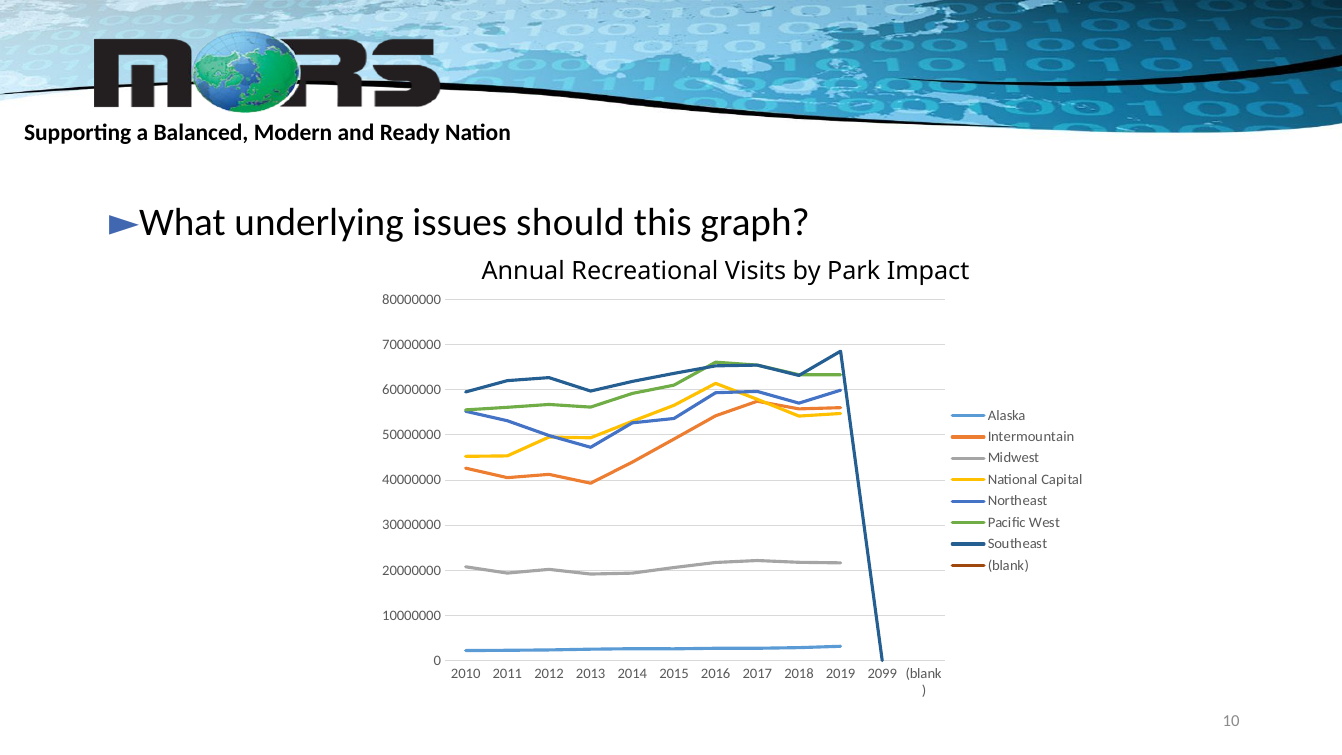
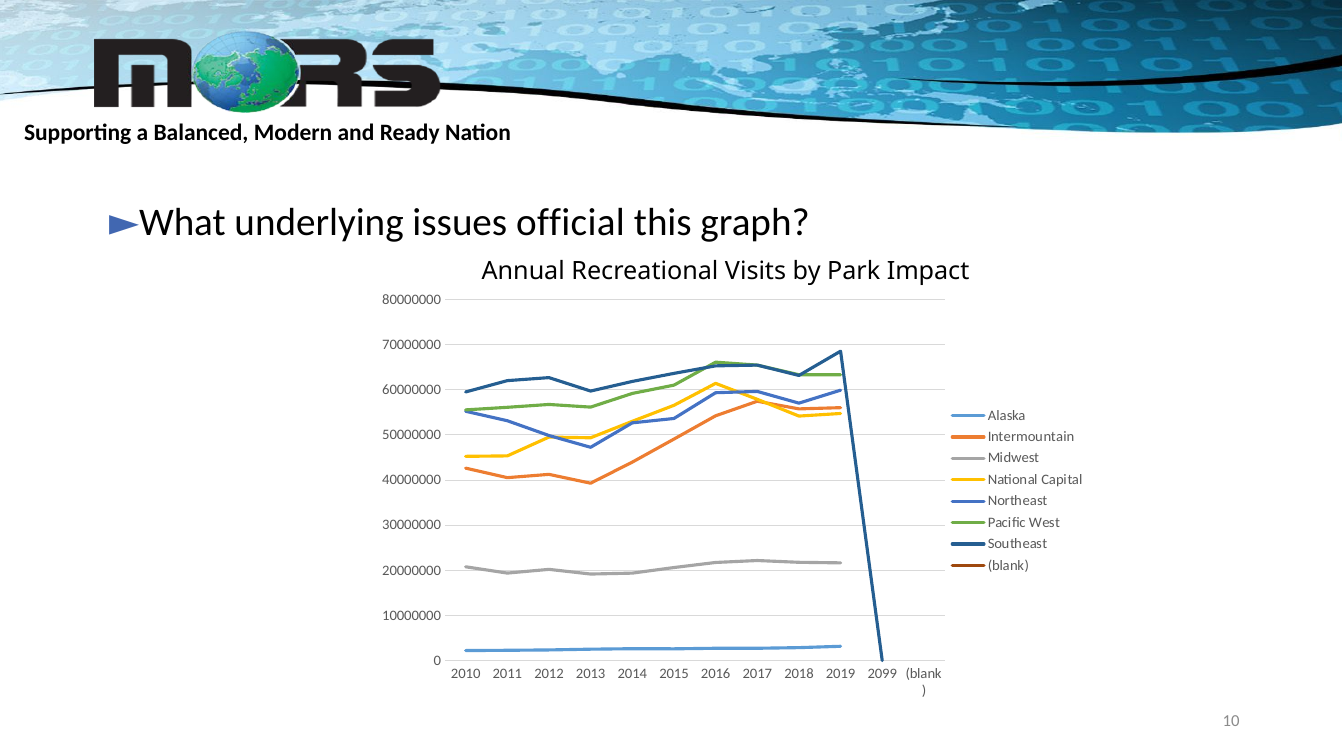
should: should -> official
